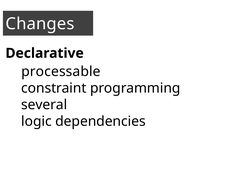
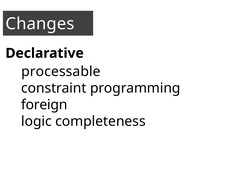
several: several -> foreign
dependencies: dependencies -> completeness
